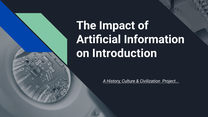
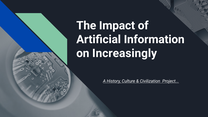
Introduction: Introduction -> Increasingly
